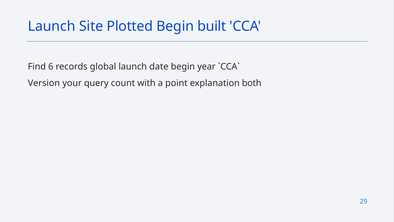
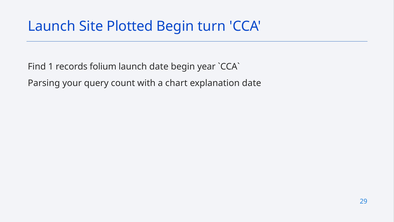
built: built -> turn
6: 6 -> 1
global: global -> folium
Version: Version -> Parsing
point: point -> chart
explanation both: both -> date
